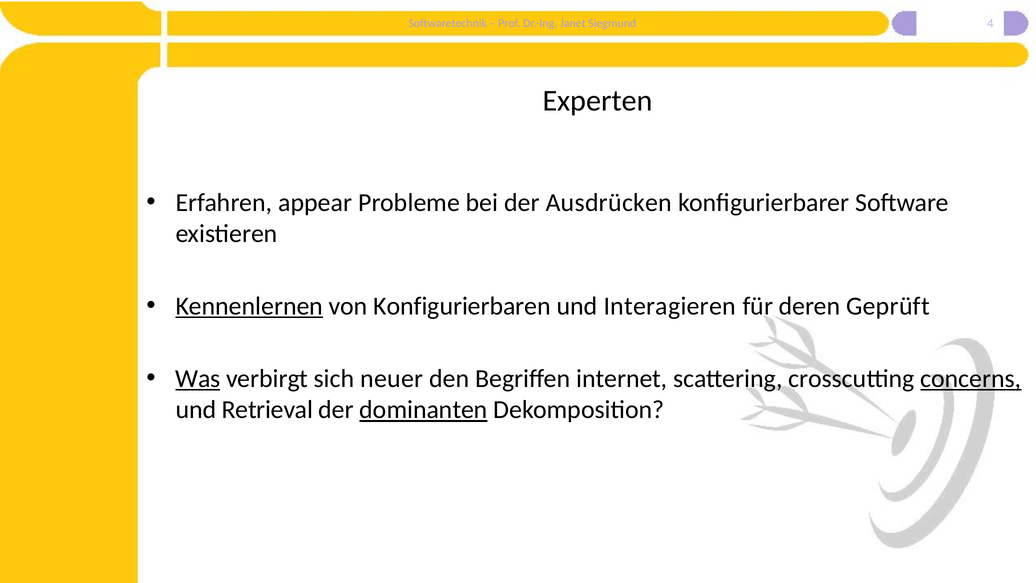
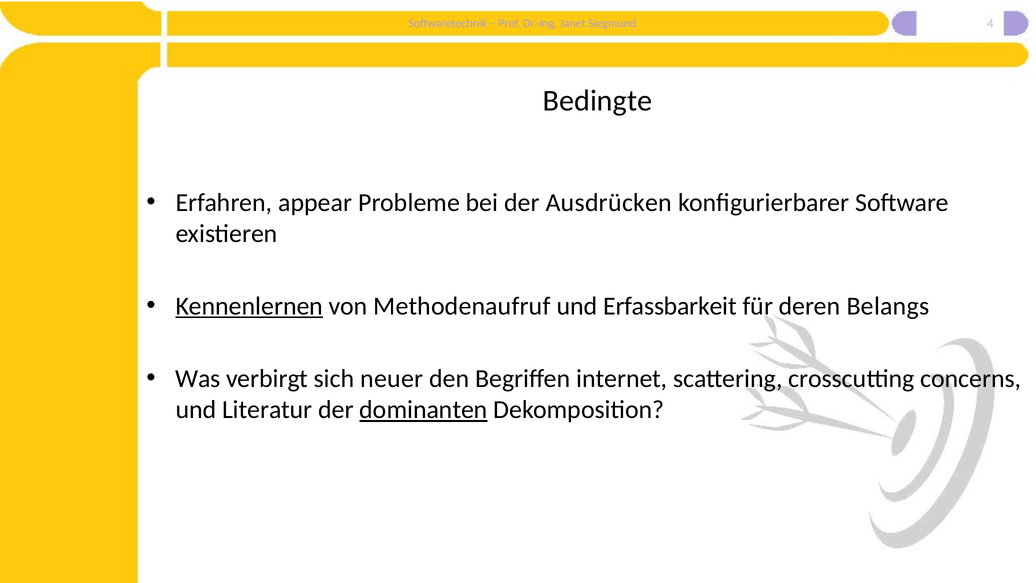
Experten: Experten -> Bedingte
Konfigurierbaren: Konfigurierbaren -> Methodenaufruf
Interagieren: Interagieren -> Erfassbarkeit
Geprüft: Geprüft -> Belangs
Was underline: present -> none
concerns underline: present -> none
Retrieval: Retrieval -> Literatur
